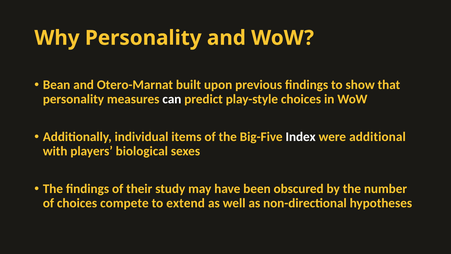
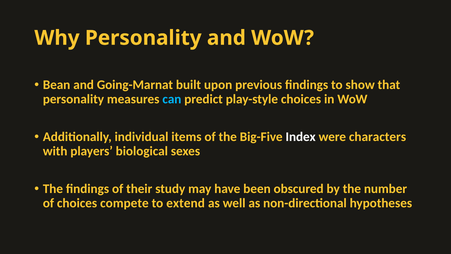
Otero-Marnat: Otero-Marnat -> Going-Marnat
can colour: white -> light blue
additional: additional -> characters
